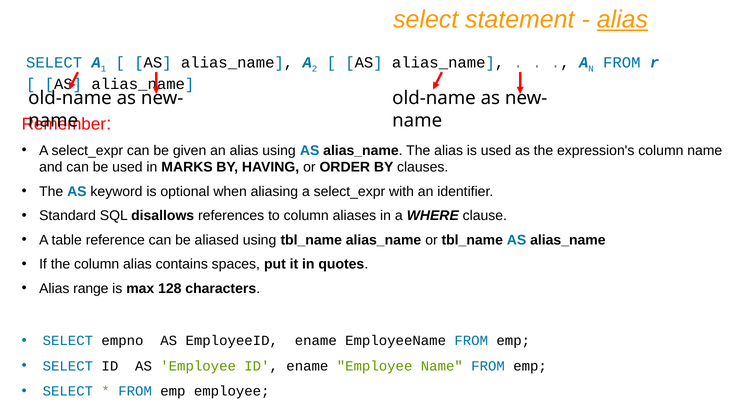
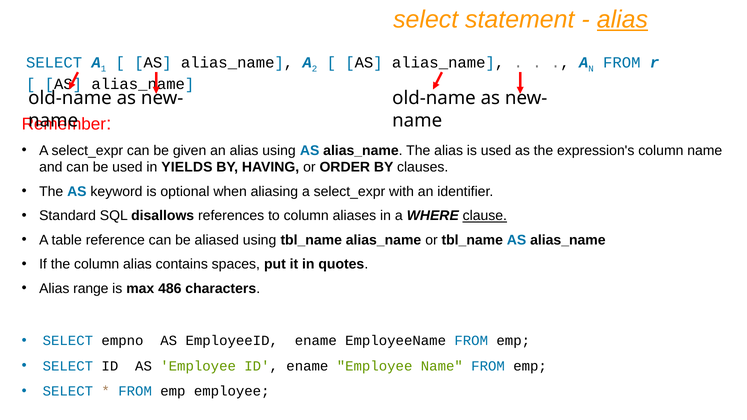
MARKS: MARKS -> YIELDS
clause underline: none -> present
128: 128 -> 486
